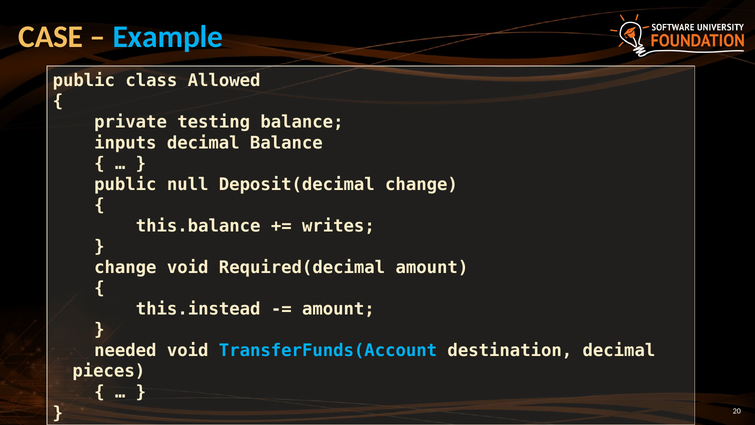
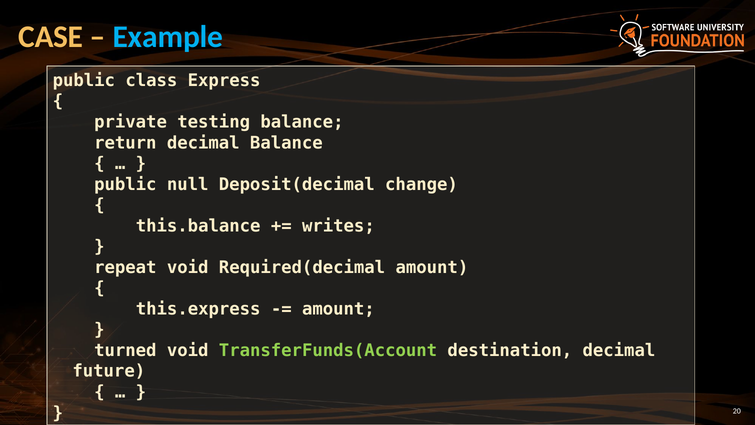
Allowed: Allowed -> Express
inputs: inputs -> return
change at (125, 267): change -> repeat
this.instead: this.instead -> this.express
needed: needed -> turned
TransferFunds(Account colour: light blue -> light green
pieces: pieces -> future
